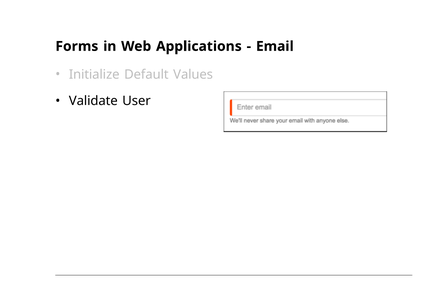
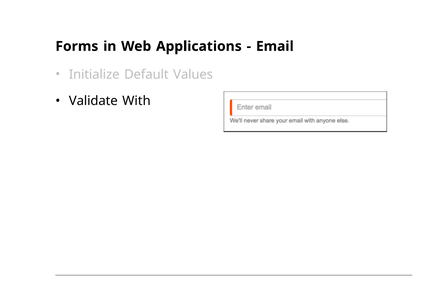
User: User -> With
